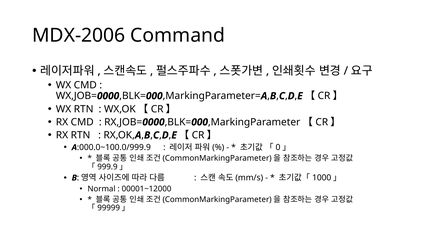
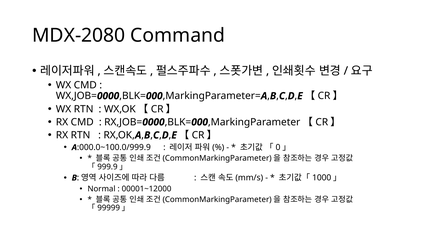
MDX-2006: MDX-2006 -> MDX-2080
